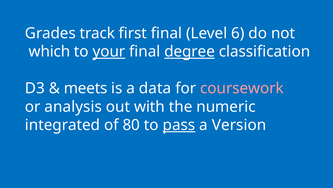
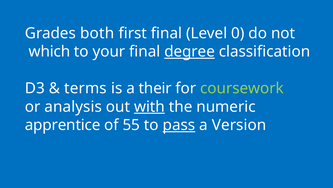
track: track -> both
6: 6 -> 0
your underline: present -> none
meets: meets -> terms
data: data -> their
coursework colour: pink -> light green
with underline: none -> present
integrated: integrated -> apprentice
80: 80 -> 55
